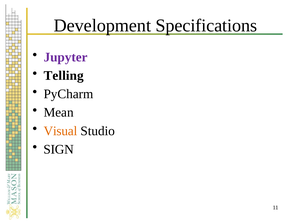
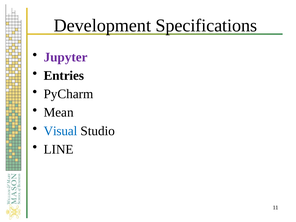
Telling: Telling -> Entries
Visual colour: orange -> blue
SIGN: SIGN -> LINE
